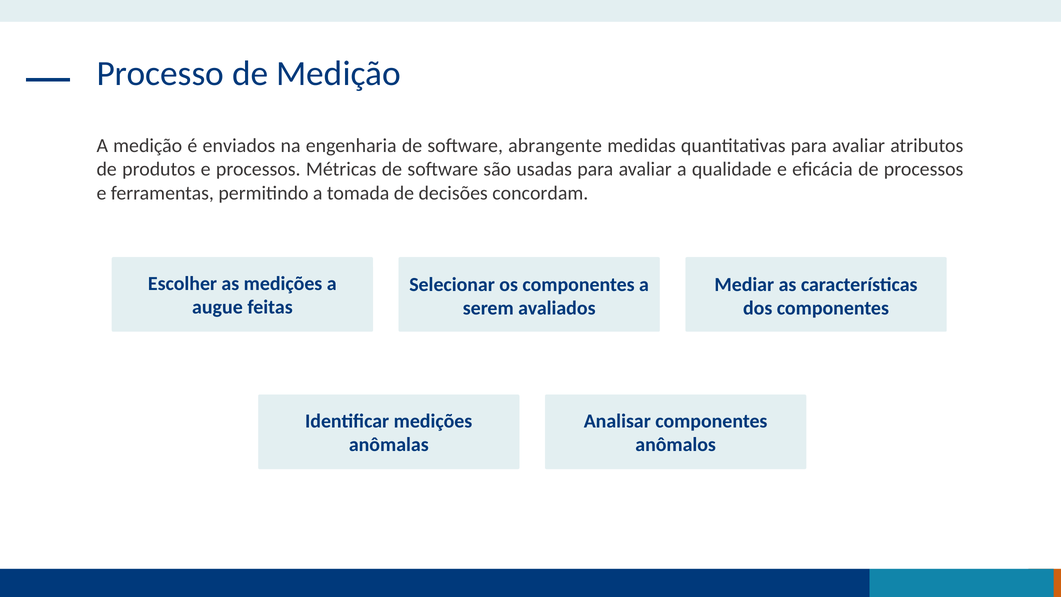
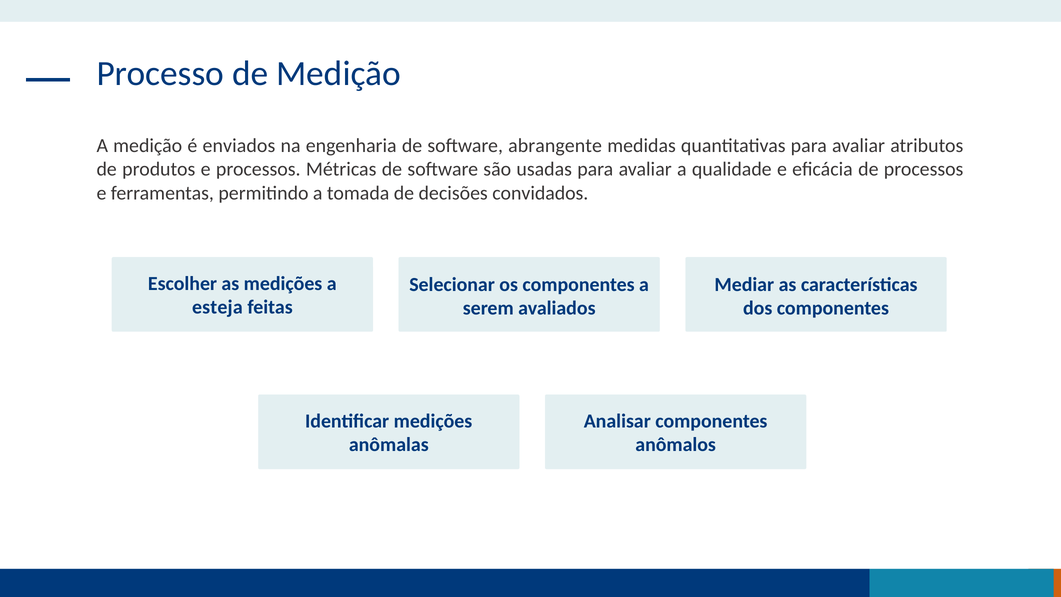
concordam: concordam -> convidados
augue: augue -> esteja
